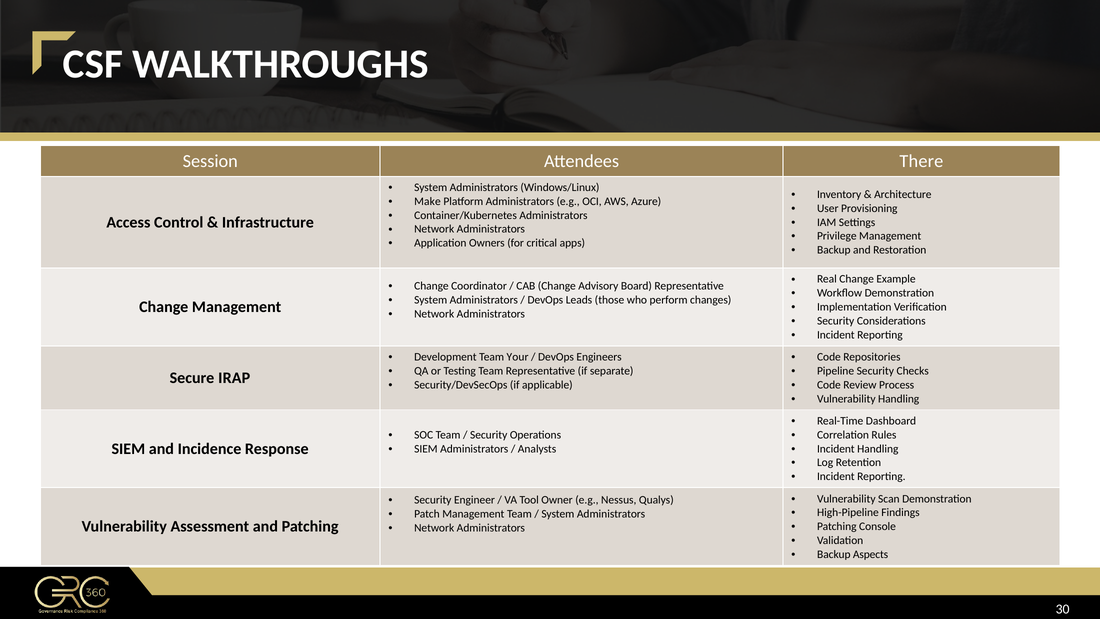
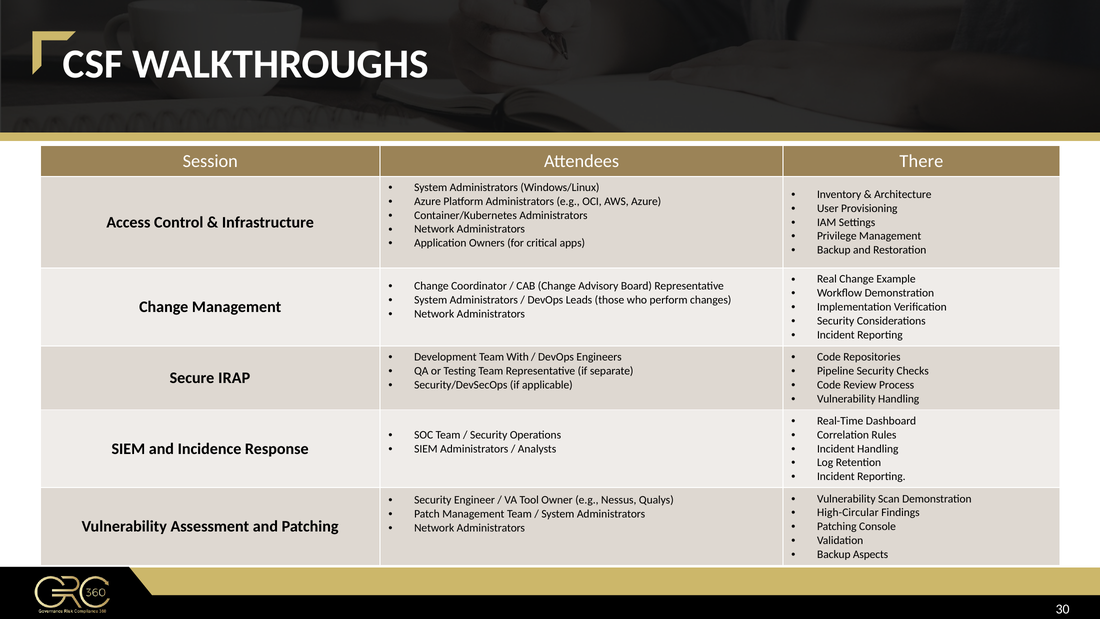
Make at (427, 201): Make -> Azure
Your: Your -> With
High-Pipeline: High-Pipeline -> High-Circular
